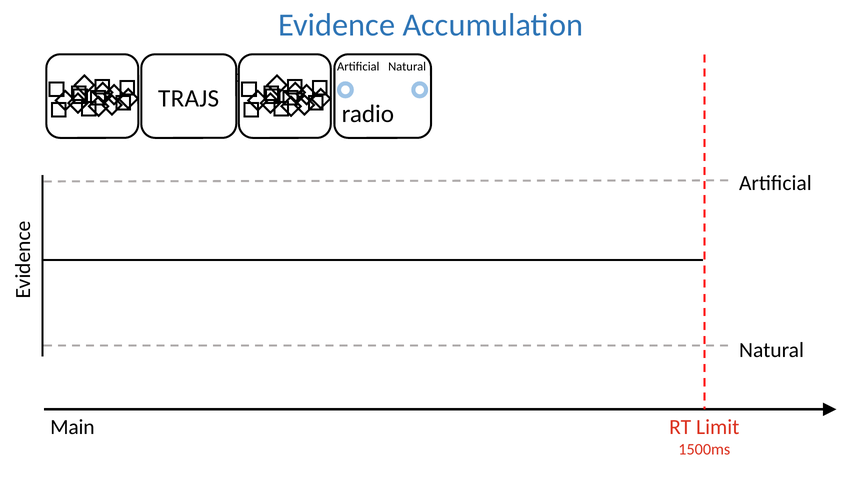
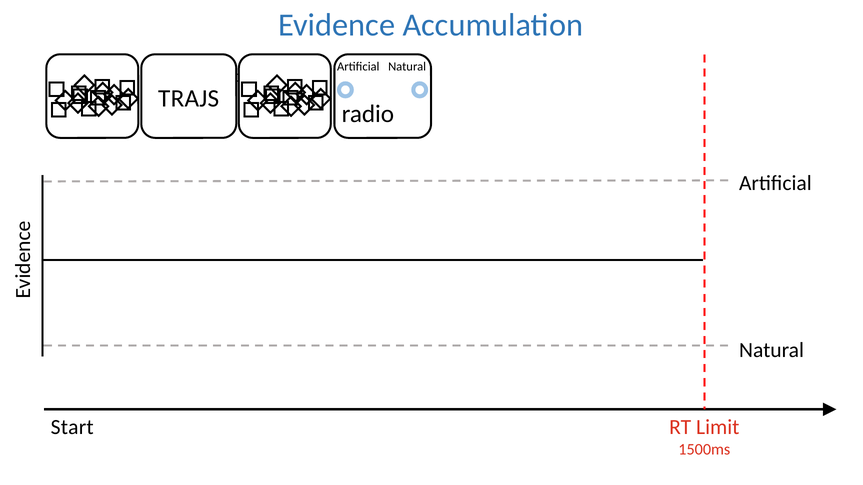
Main: Main -> Start
